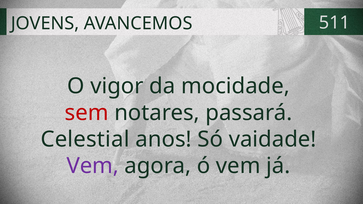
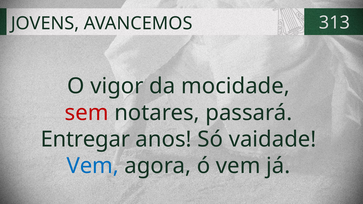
511: 511 -> 313
Celestial: Celestial -> Entregar
Vem at (93, 166) colour: purple -> blue
